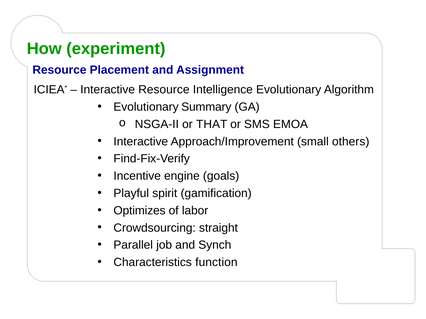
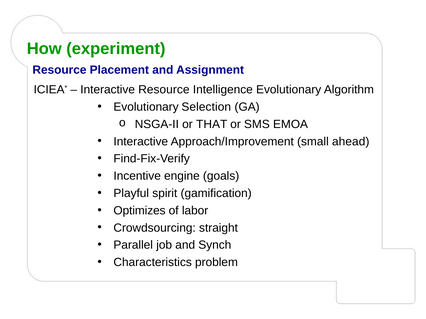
Summary: Summary -> Selection
others: others -> ahead
function: function -> problem
